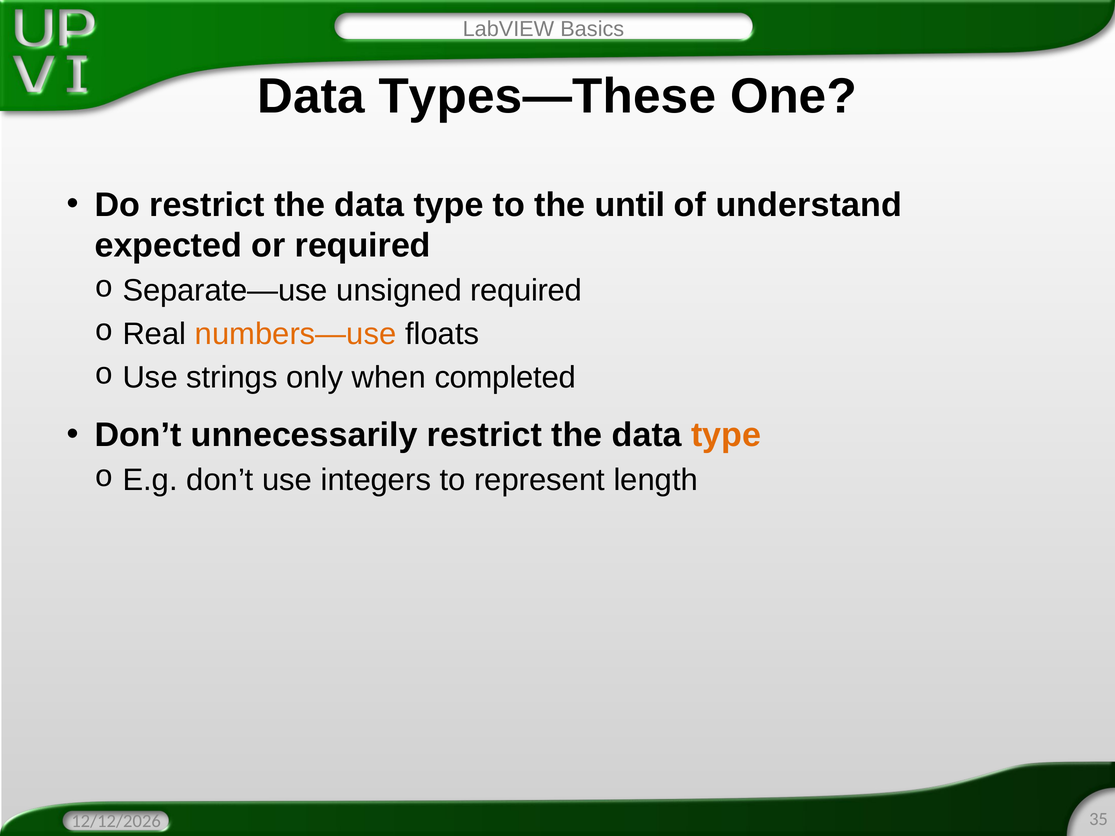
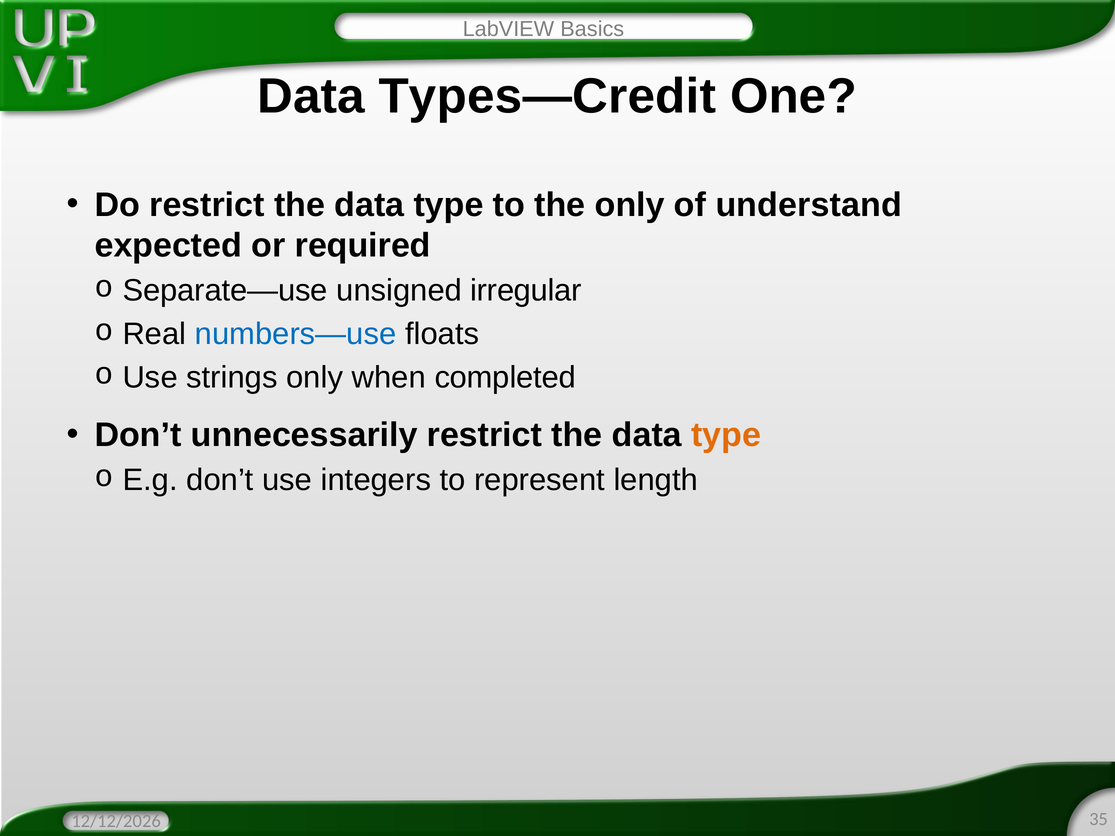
Types—These: Types—These -> Types—Credit
the until: until -> only
unsigned required: required -> irregular
numbers—use colour: orange -> blue
